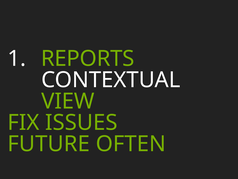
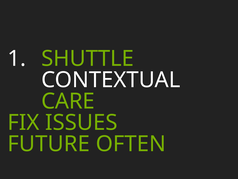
REPORTS: REPORTS -> SHUTTLE
VIEW: VIEW -> CARE
